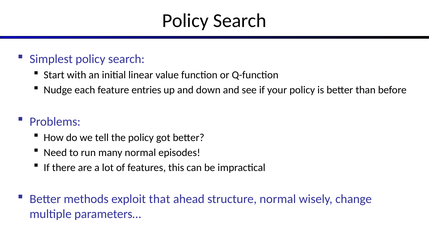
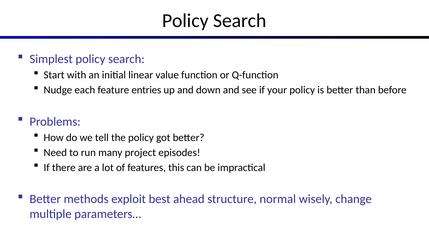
many normal: normal -> project
that: that -> best
